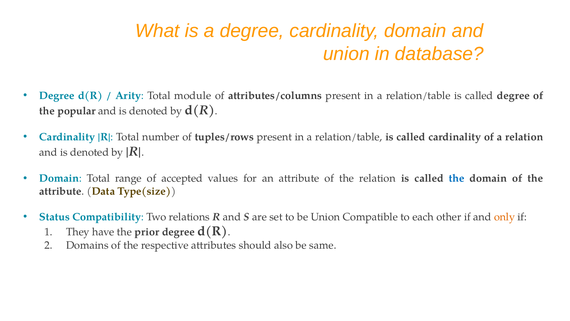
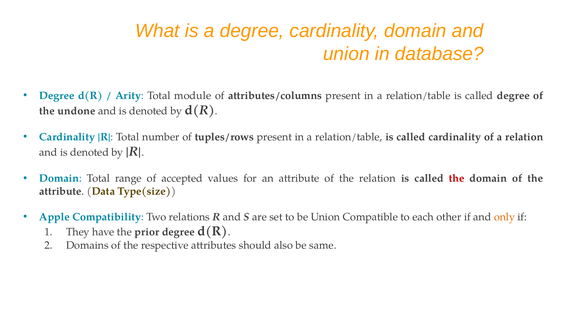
popular: popular -> undone
the at (457, 178) colour: blue -> red
Status: Status -> Apple
